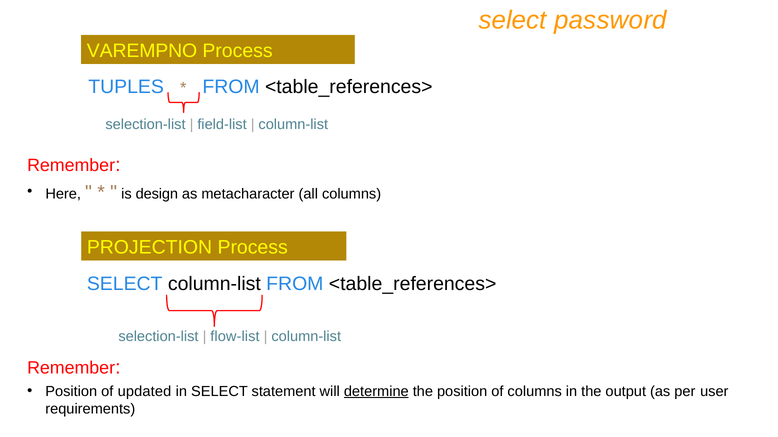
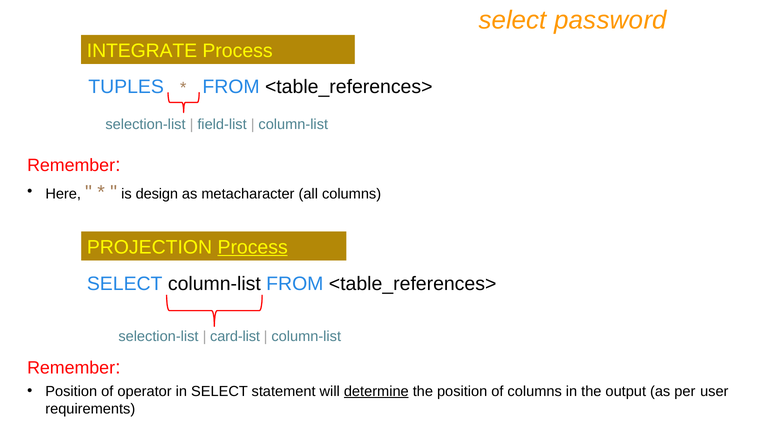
VAREMPNO: VAREMPNO -> INTEGRATE
Process at (253, 248) underline: none -> present
flow-list: flow-list -> card-list
updated: updated -> operator
